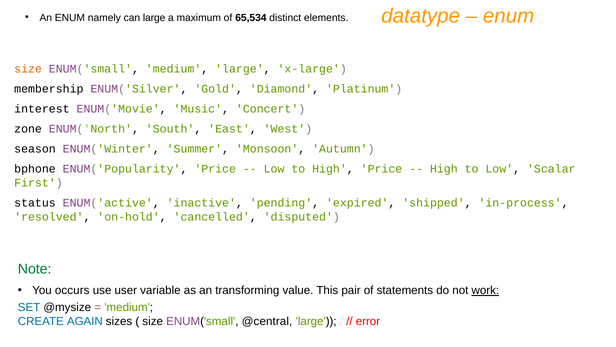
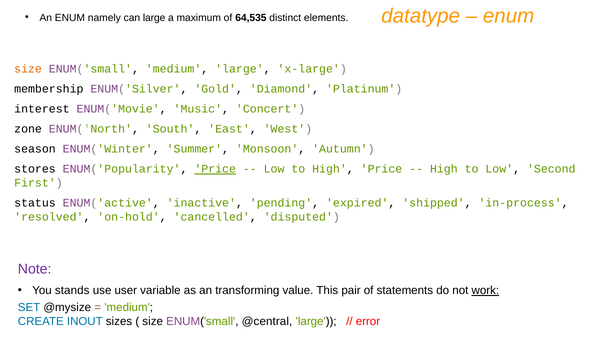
65,534: 65,534 -> 64,535
bphone: bphone -> stores
Price at (215, 169) underline: none -> present
Scalar: Scalar -> Second
Note colour: green -> purple
occurs: occurs -> stands
AGAIN: AGAIN -> INOUT
